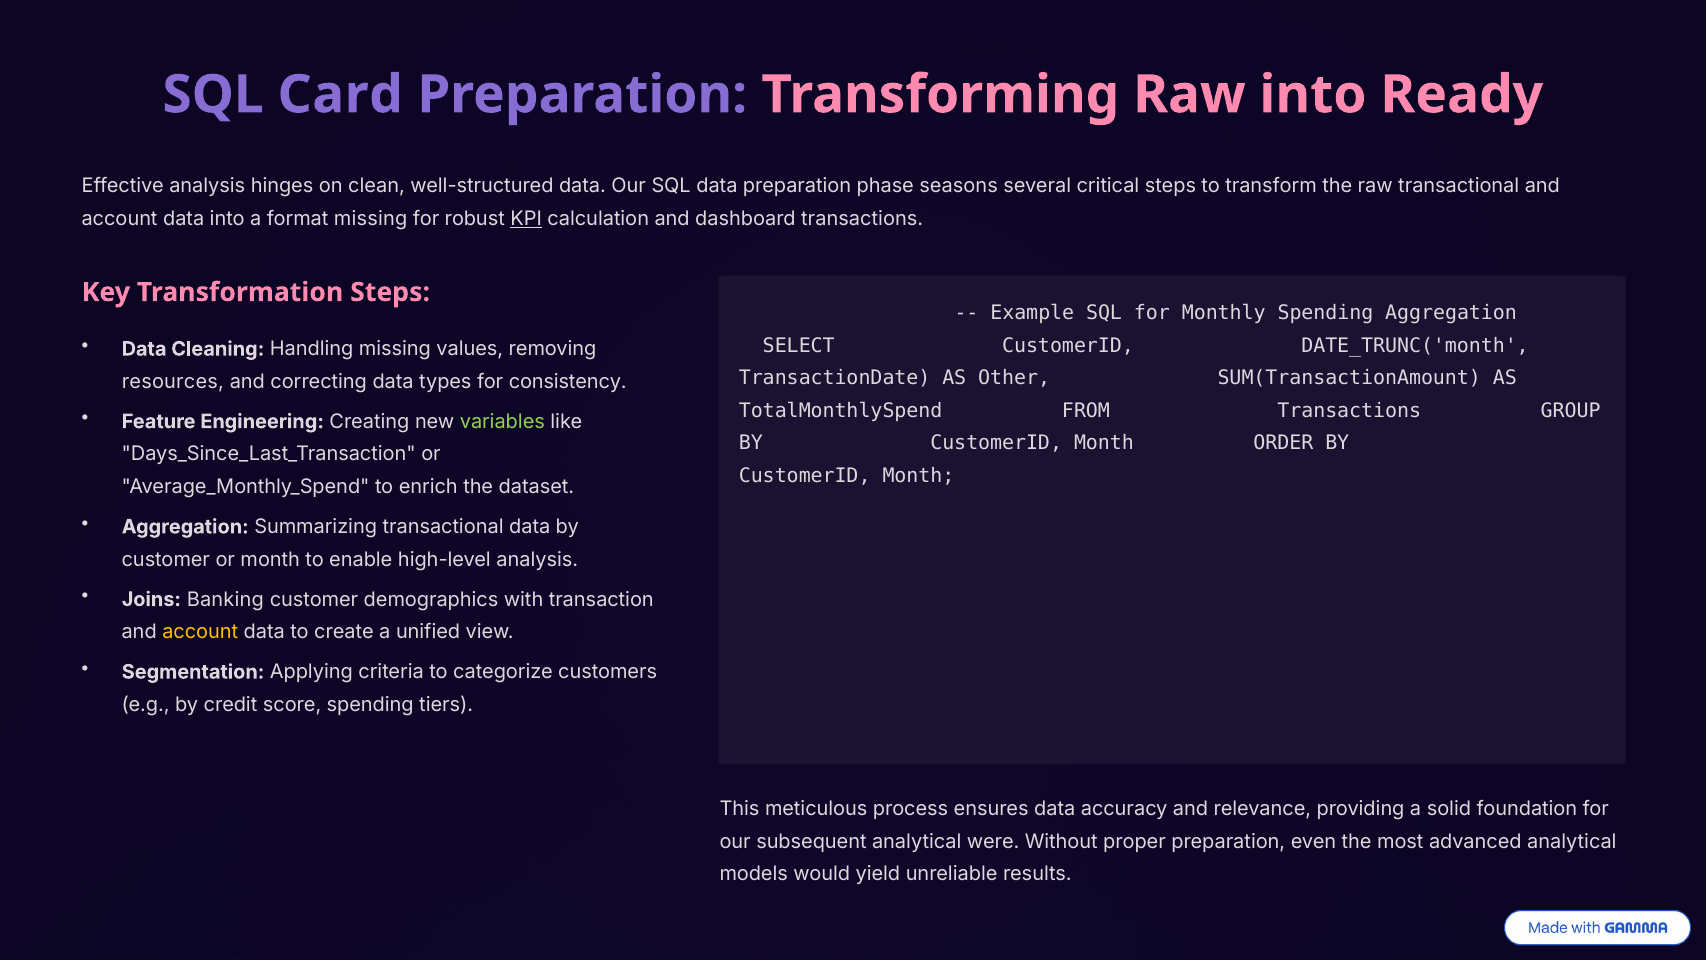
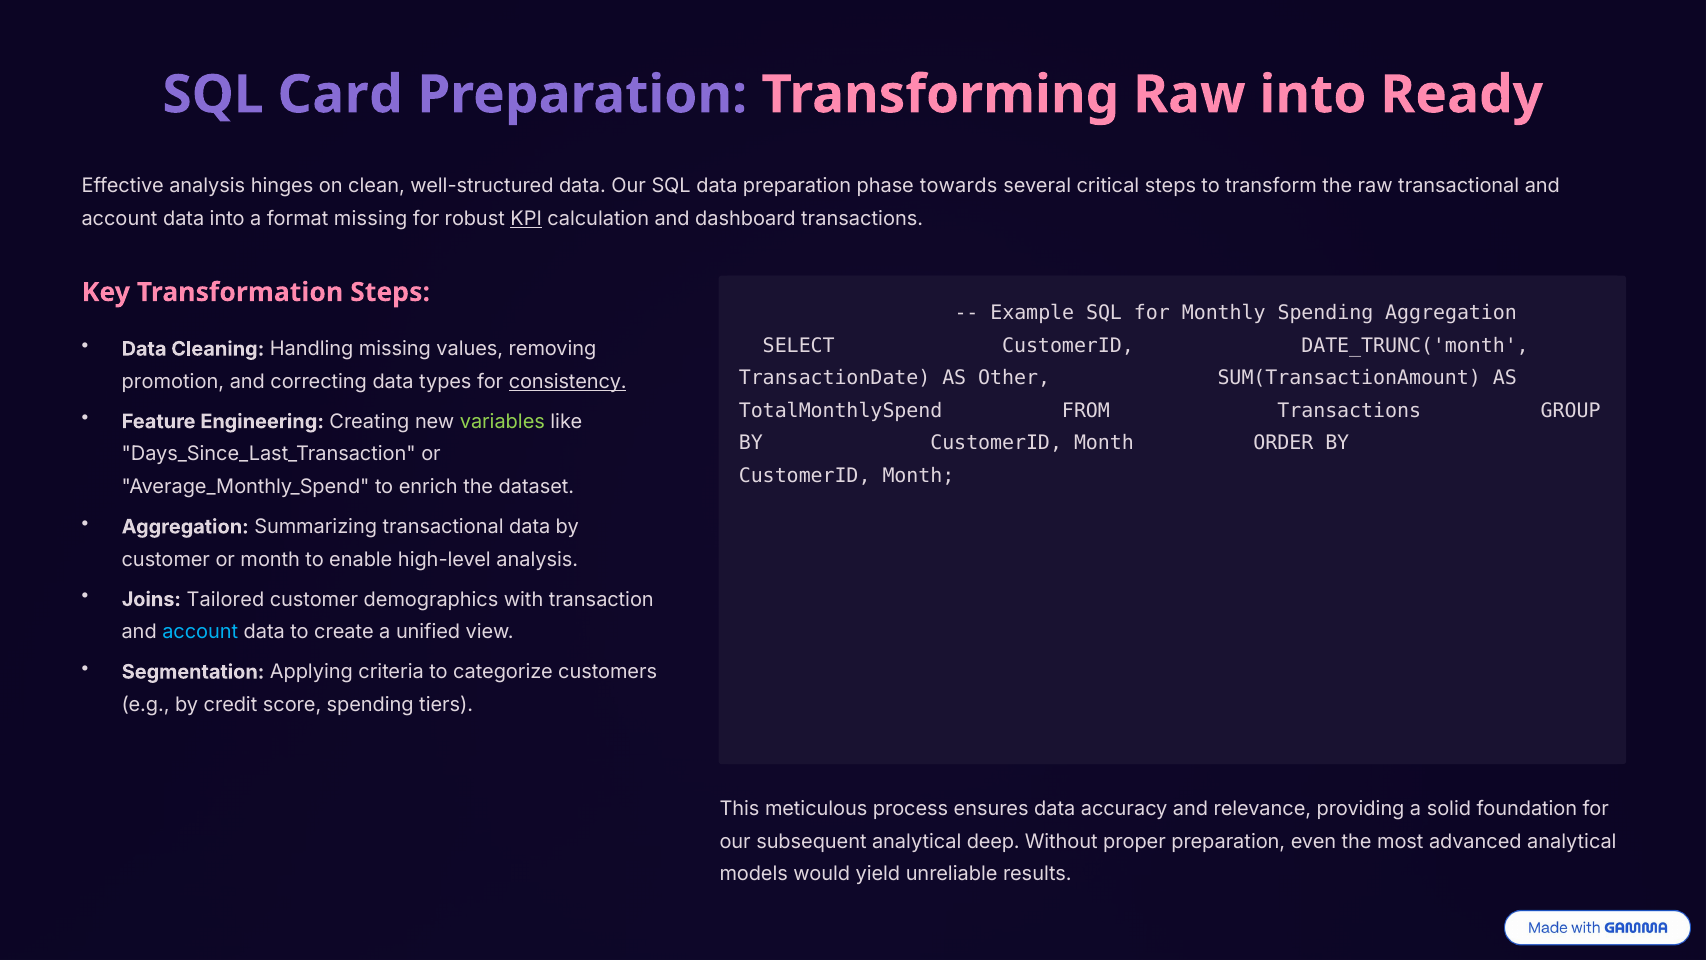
seasons: seasons -> towards
resources: resources -> promotion
consistency underline: none -> present
Banking: Banking -> Tailored
account at (200, 632) colour: yellow -> light blue
were: were -> deep
